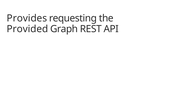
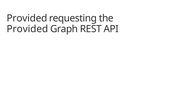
Provides at (27, 18): Provides -> Provided
